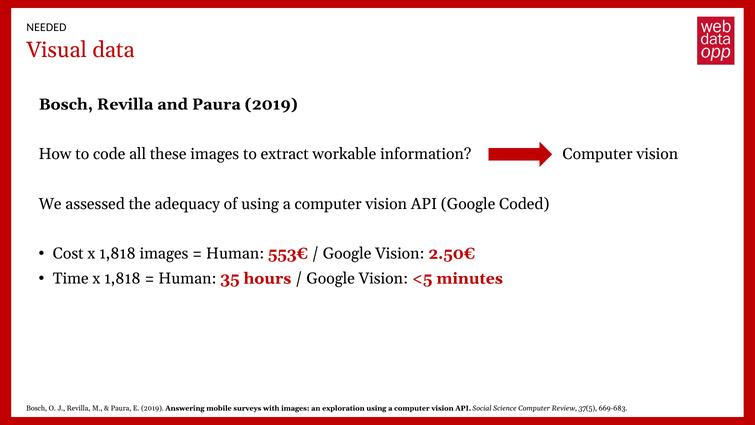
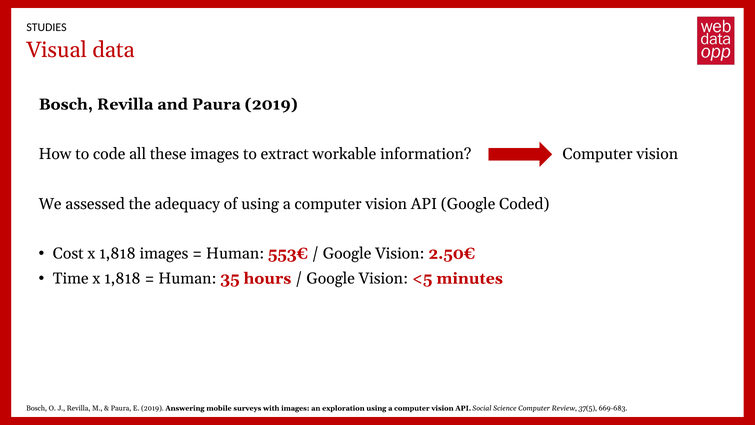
NEEDED: NEEDED -> STUDIES
